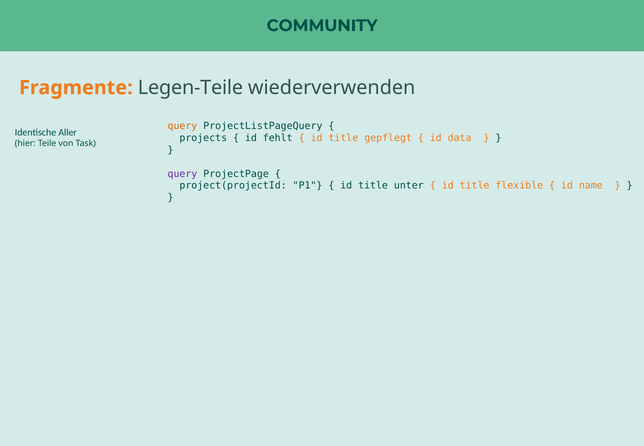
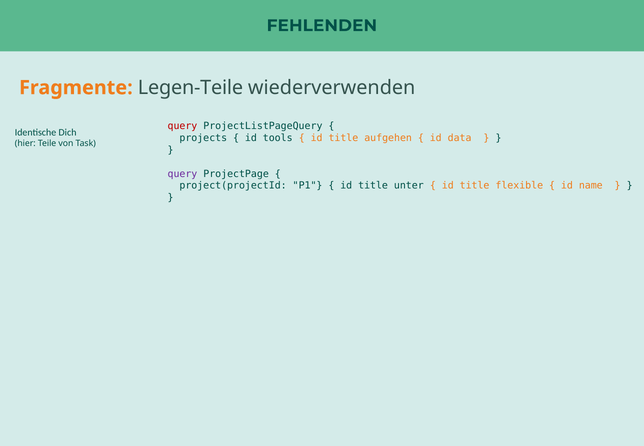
COMMUNITY: COMMUNITY -> FEHLENDEN
query at (182, 126) colour: orange -> red
Aller: Aller -> Dich
fehlt: fehlt -> tools
gepflegt: gepflegt -> aufgehen
